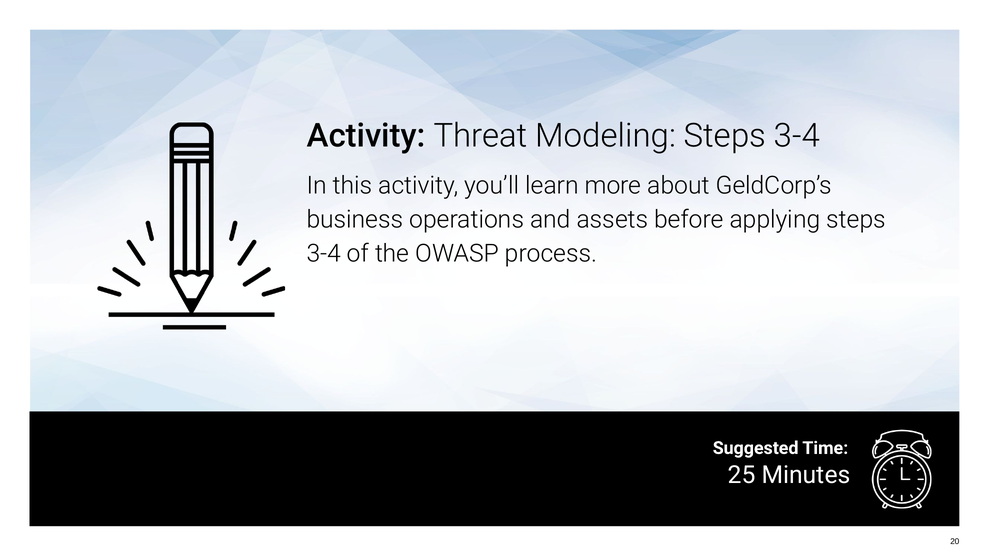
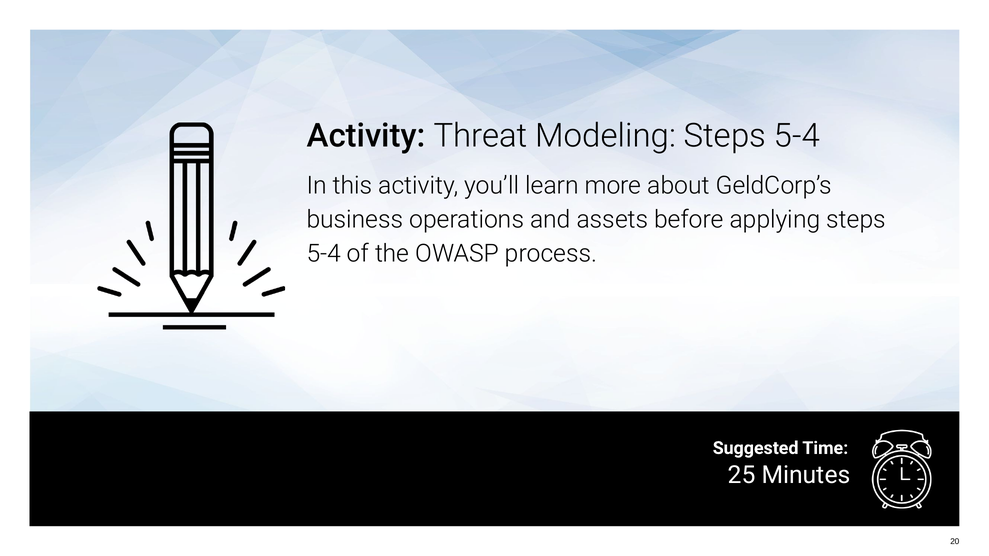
Modeling Steps 3-4: 3-4 -> 5-4
3-4 at (324, 254): 3-4 -> 5-4
